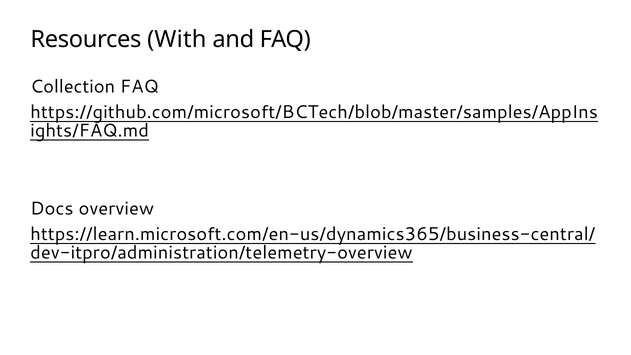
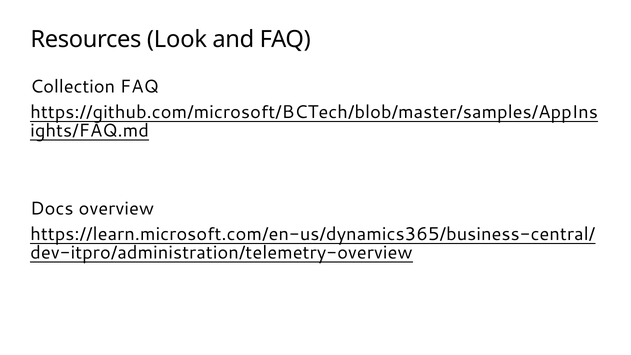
With: With -> Look
